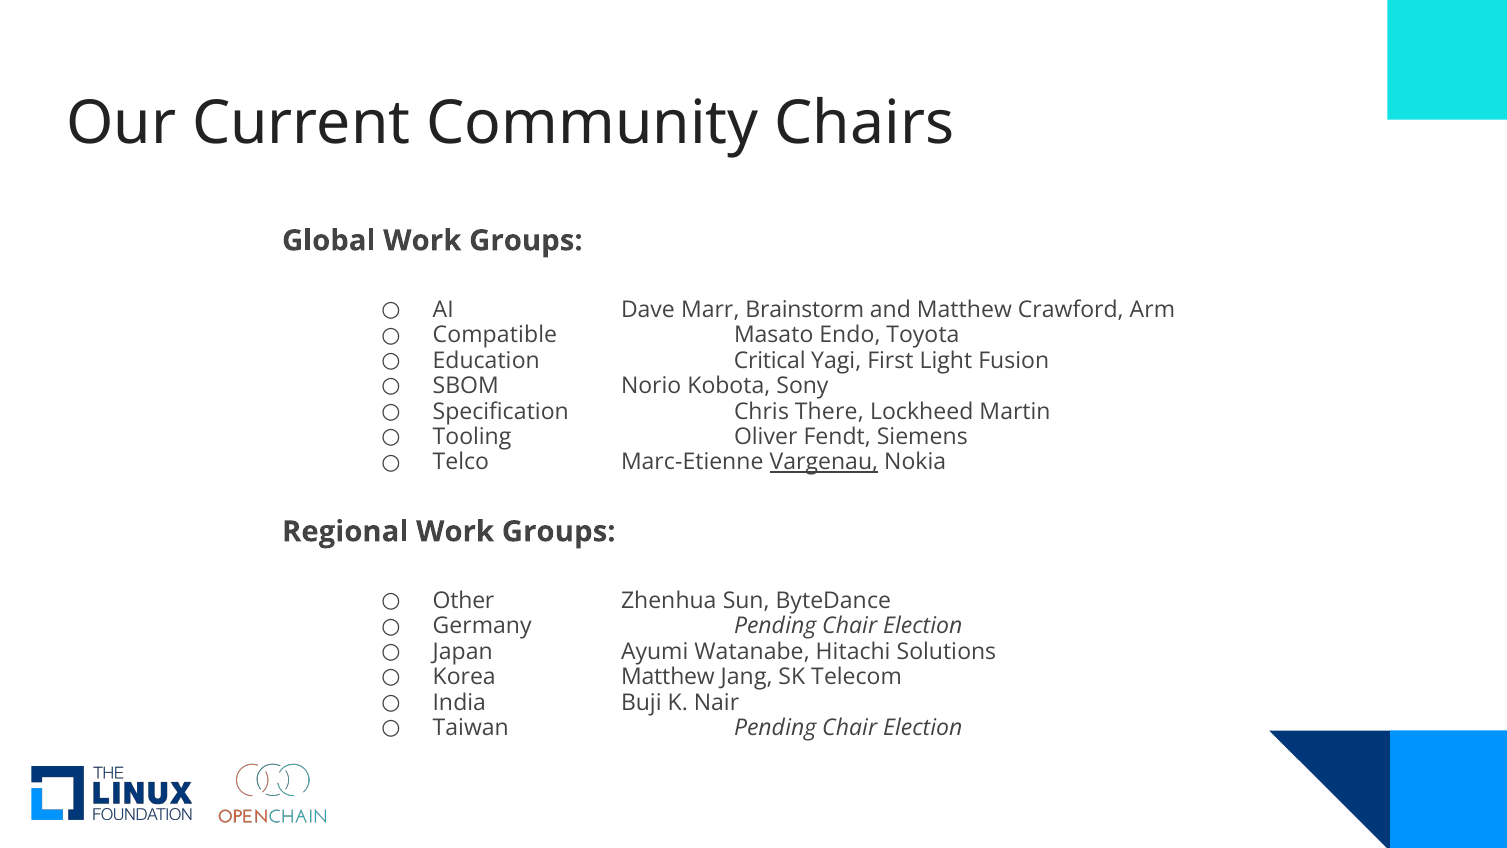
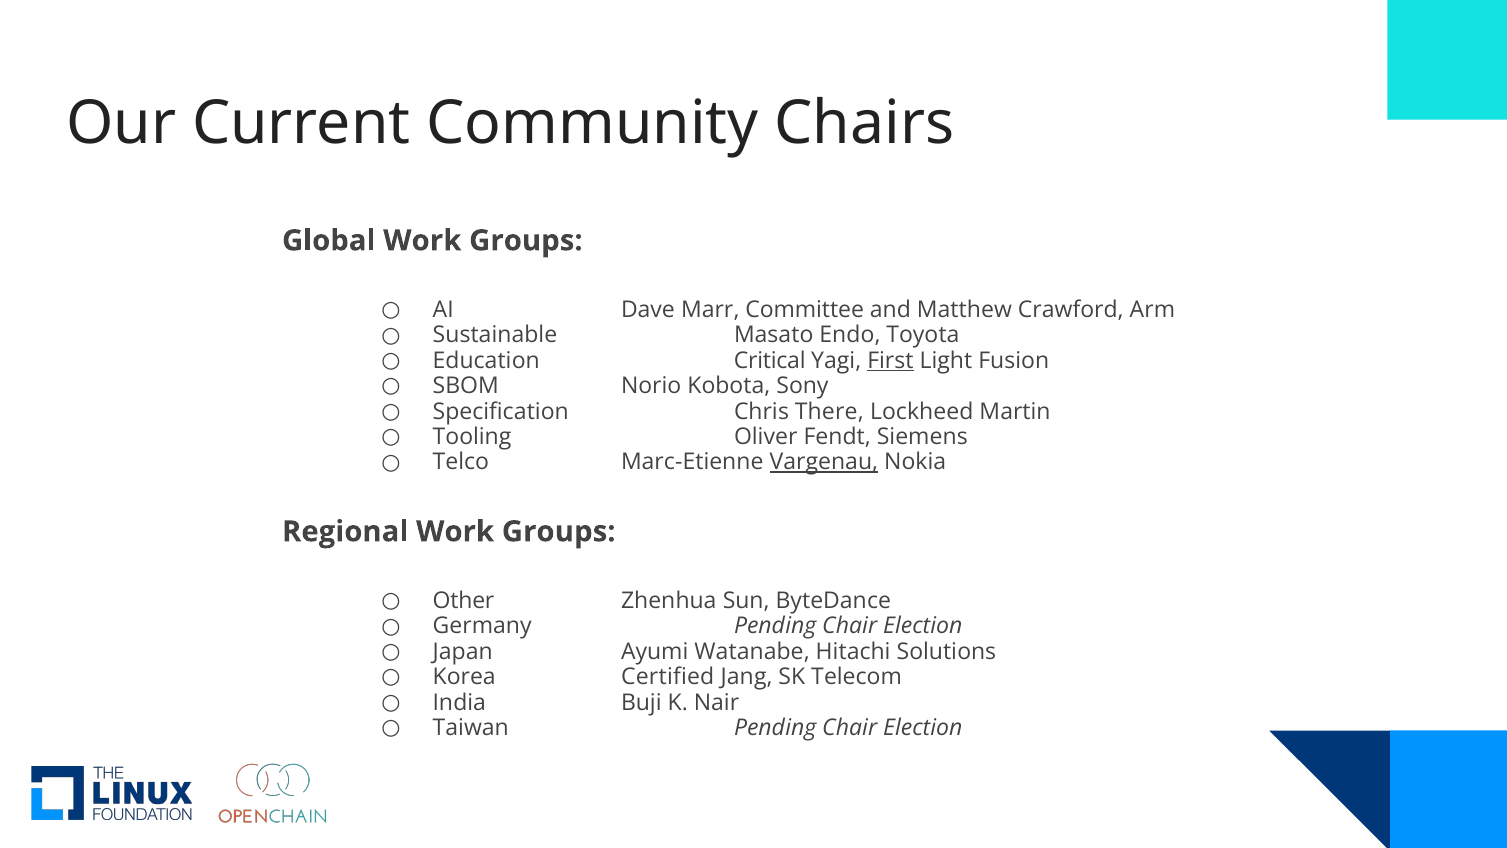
Brainstorm: Brainstorm -> Committee
Compatible: Compatible -> Sustainable
First underline: none -> present
Korea Matthew: Matthew -> Certified
